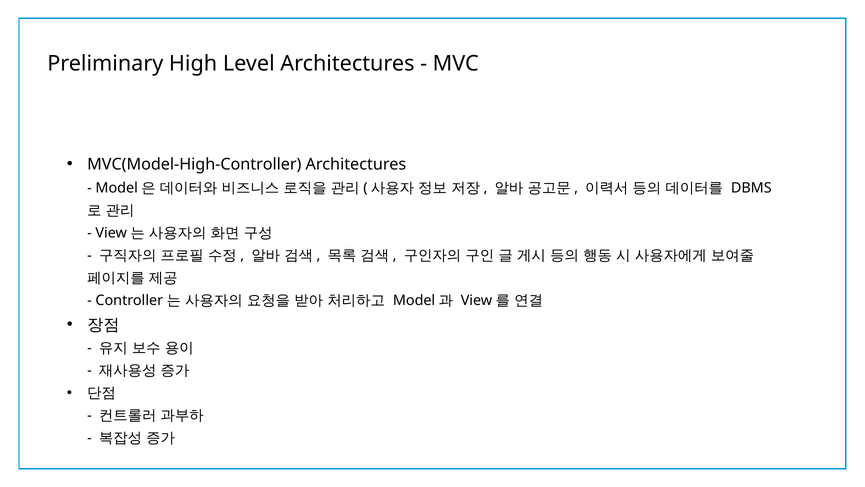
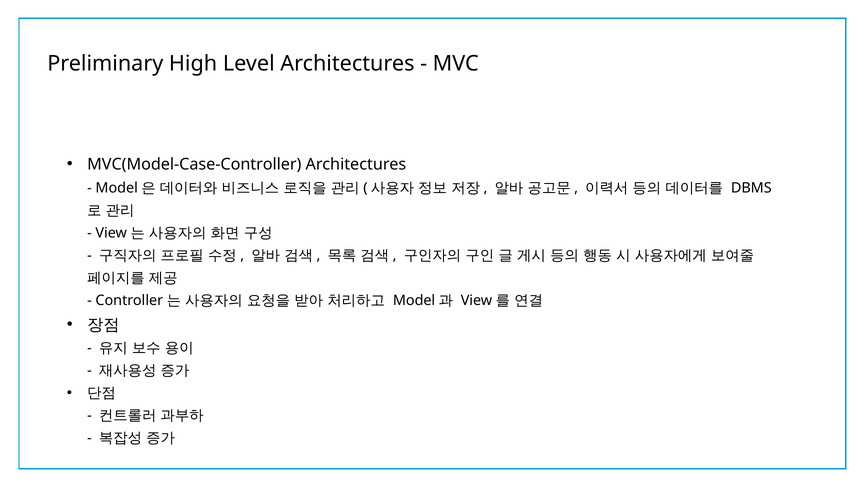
MVC(Model-High-Controller: MVC(Model-High-Controller -> MVC(Model-Case-Controller
